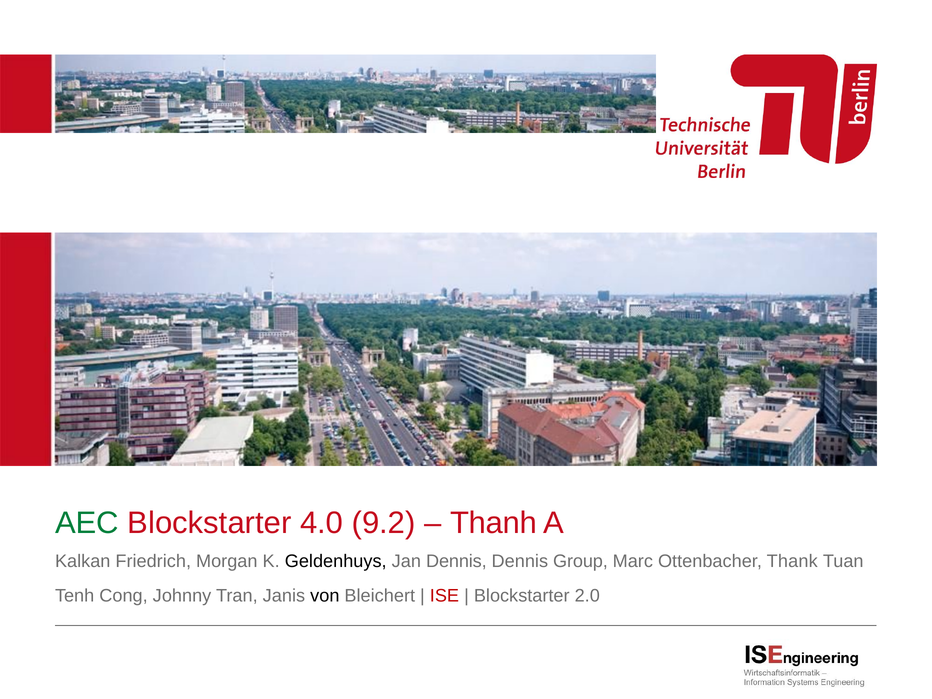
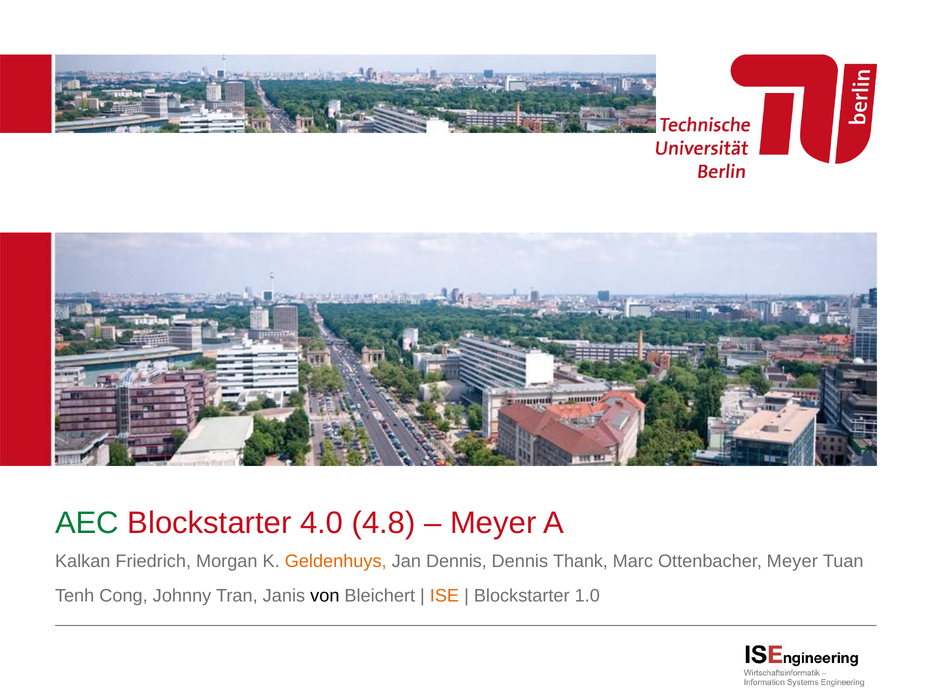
9.2: 9.2 -> 4.8
Thanh at (493, 523): Thanh -> Meyer
Geldenhuys colour: black -> orange
Group: Group -> Thank
Ottenbacher Thank: Thank -> Meyer
ISE colour: red -> orange
2.0: 2.0 -> 1.0
